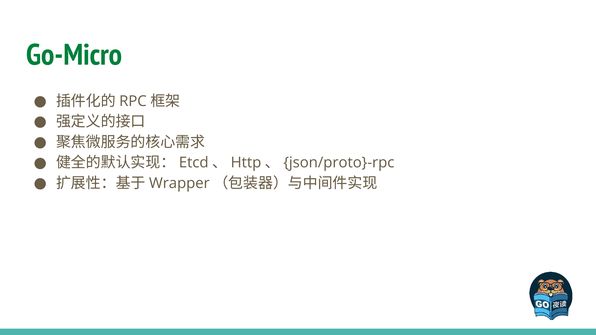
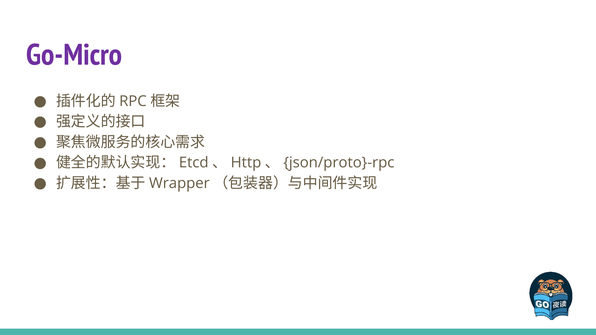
Go-Micro colour: green -> purple
